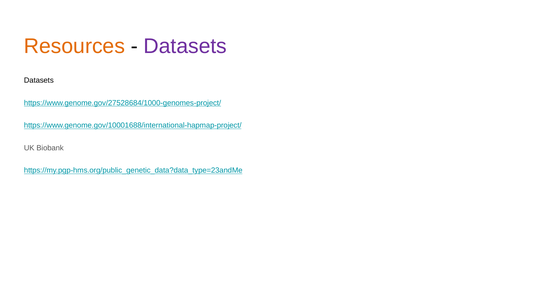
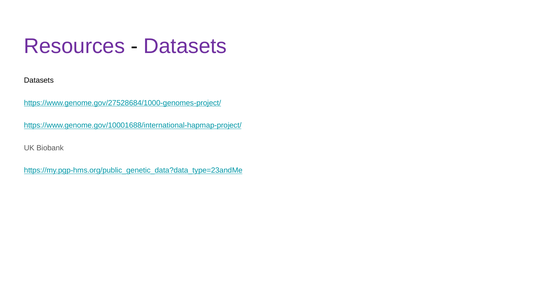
Resources colour: orange -> purple
